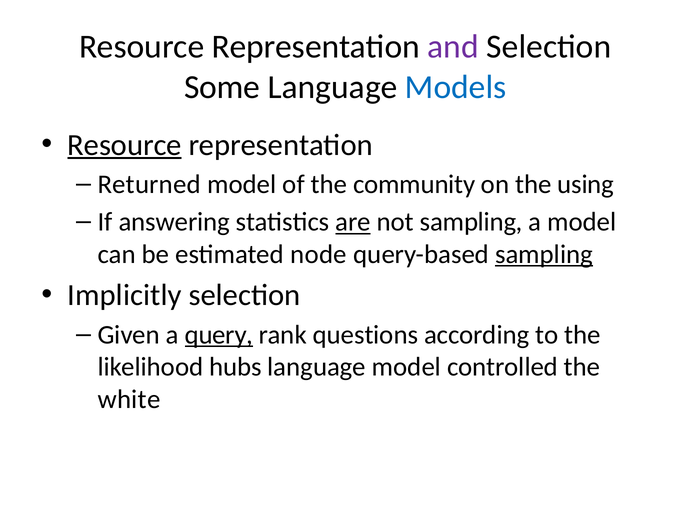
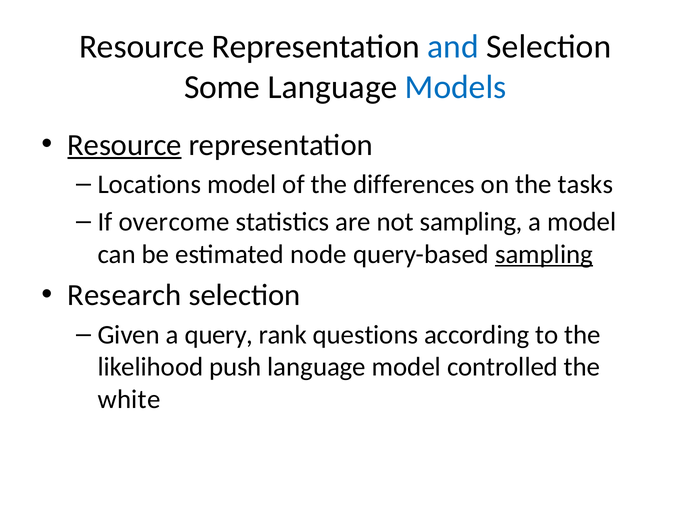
and colour: purple -> blue
Returned: Returned -> Locations
community: community -> differences
using: using -> tasks
answering: answering -> overcome
are underline: present -> none
Implicitly: Implicitly -> Research
query underline: present -> none
hubs: hubs -> push
